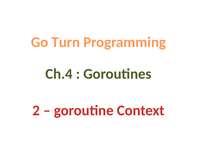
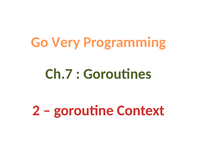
Turn: Turn -> Very
Ch.4: Ch.4 -> Ch.7
